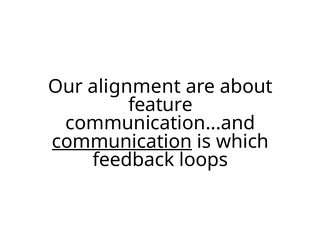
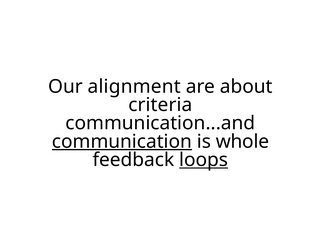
feature: feature -> criteria
which: which -> whole
loops underline: none -> present
